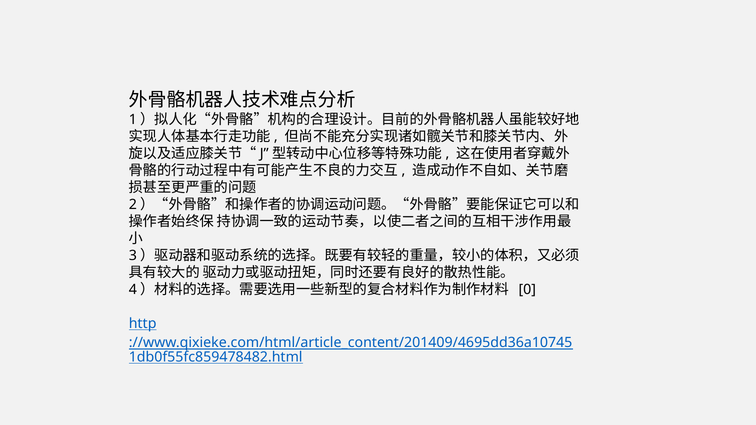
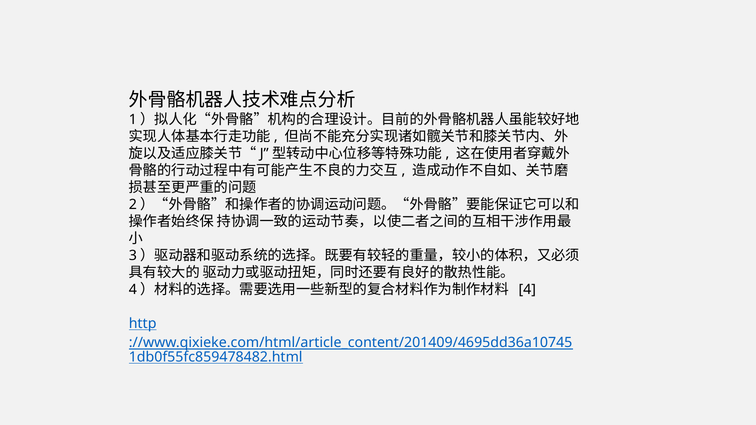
0: 0 -> 4
